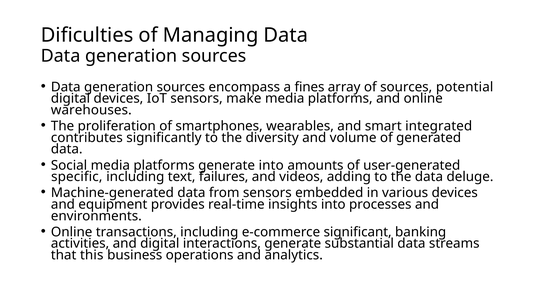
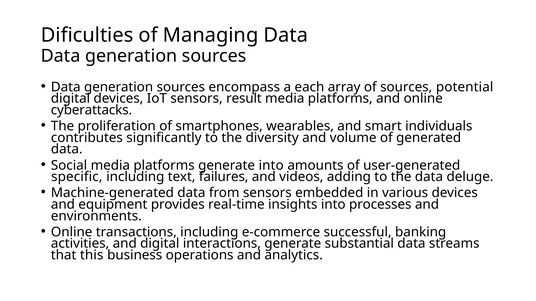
fines: fines -> each
make: make -> result
warehouses: warehouses -> cyberattacks
integrated: integrated -> individuals
significant: significant -> successful
